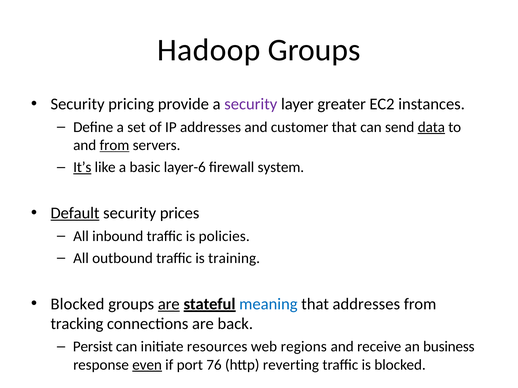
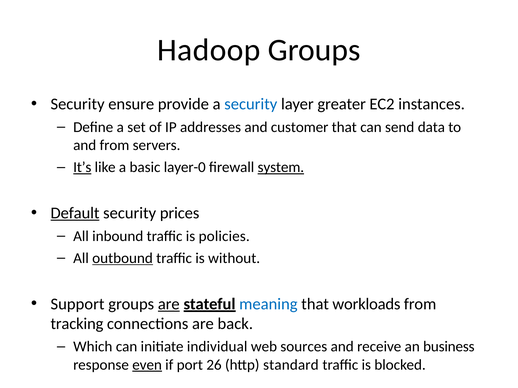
pricing: pricing -> ensure
security at (251, 104) colour: purple -> blue
data underline: present -> none
from at (114, 145) underline: present -> none
layer-6: layer-6 -> layer-0
system underline: none -> present
outbound underline: none -> present
training: training -> without
Blocked at (77, 304): Blocked -> Support
that addresses: addresses -> workloads
Persist: Persist -> Which
resources: resources -> individual
regions: regions -> sources
76: 76 -> 26
reverting: reverting -> standard
